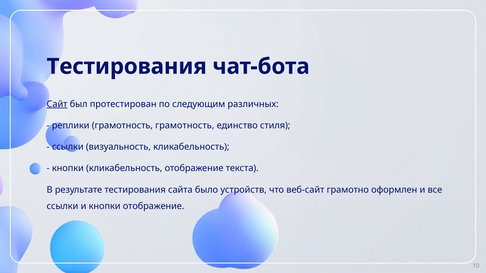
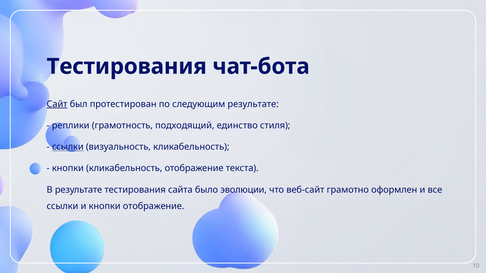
следующим различных: различных -> результате
грамотность грамотность: грамотность -> подходящий
ссылки at (68, 147) underline: none -> present
устройств: устройств -> эволюции
